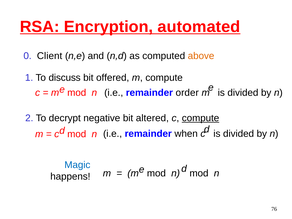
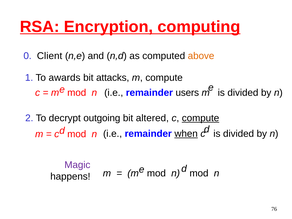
automated: automated -> computing
discuss: discuss -> awards
offered: offered -> attacks
order: order -> users
negative: negative -> outgoing
when underline: none -> present
Magic colour: blue -> purple
